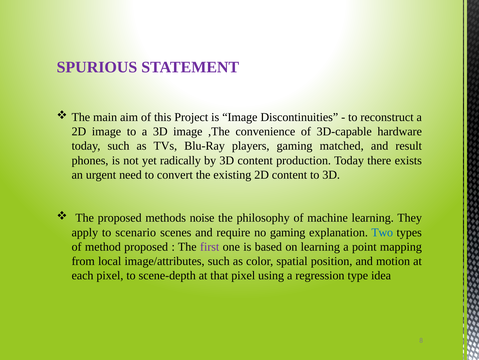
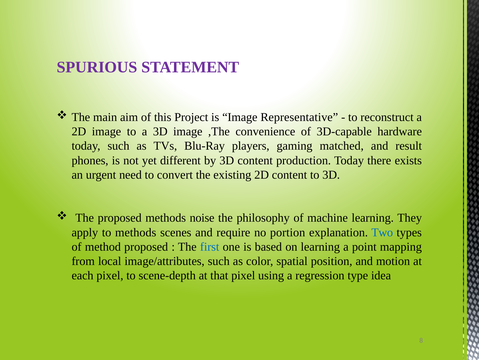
Discontinuities: Discontinuities -> Representative
radically: radically -> different
to scenario: scenario -> methods
no gaming: gaming -> portion
first colour: purple -> blue
